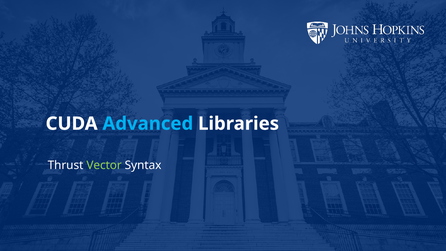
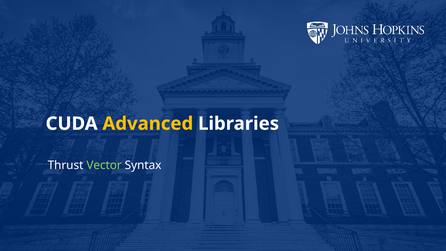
Advanced colour: light blue -> yellow
